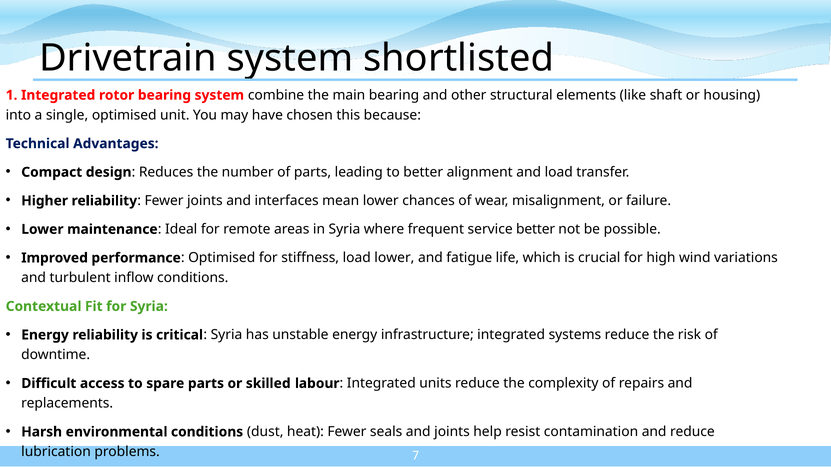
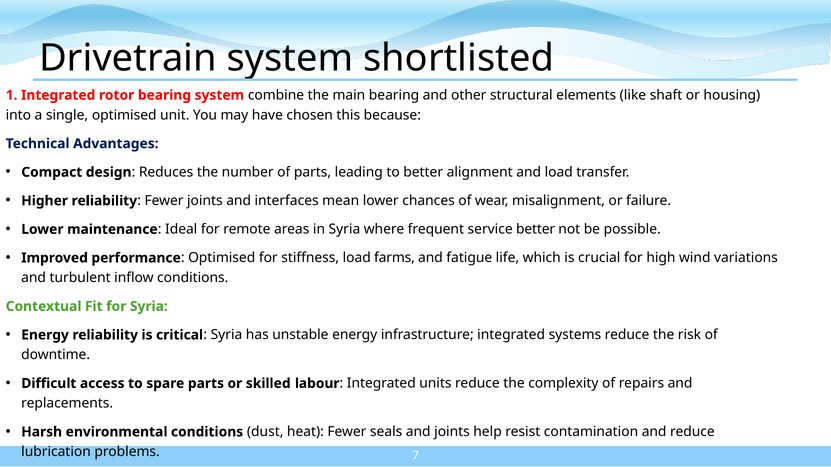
load lower: lower -> farms
